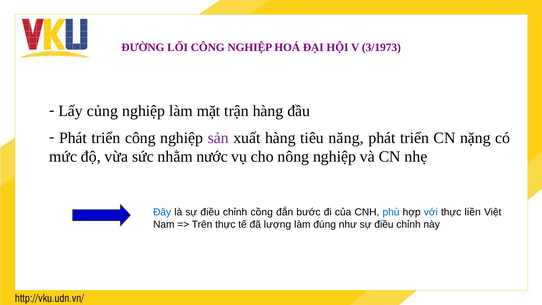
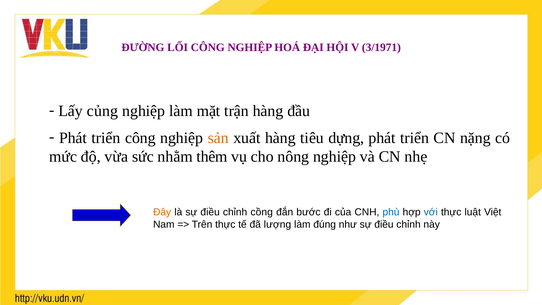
3/1973: 3/1973 -> 3/1971
sản colour: purple -> orange
năng: năng -> dựng
nước: nước -> thêm
Đây colour: blue -> orange
liền: liền -> luật
